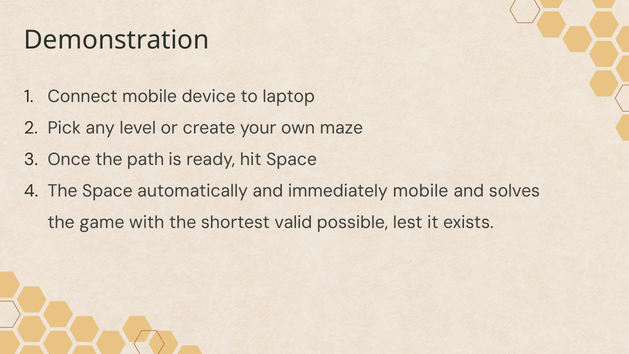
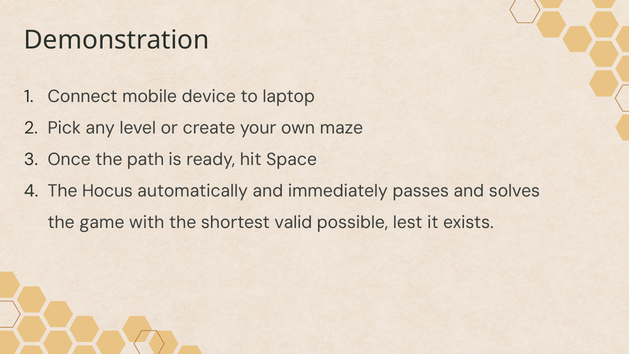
The Space: Space -> Hocus
immediately mobile: mobile -> passes
